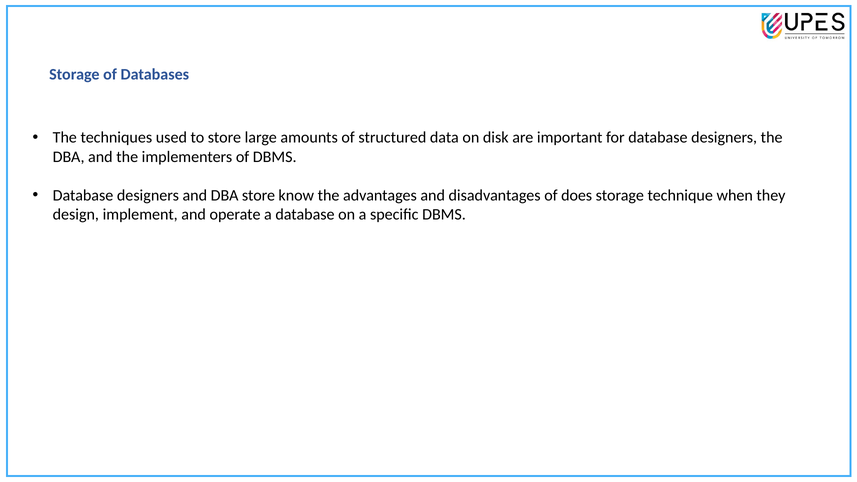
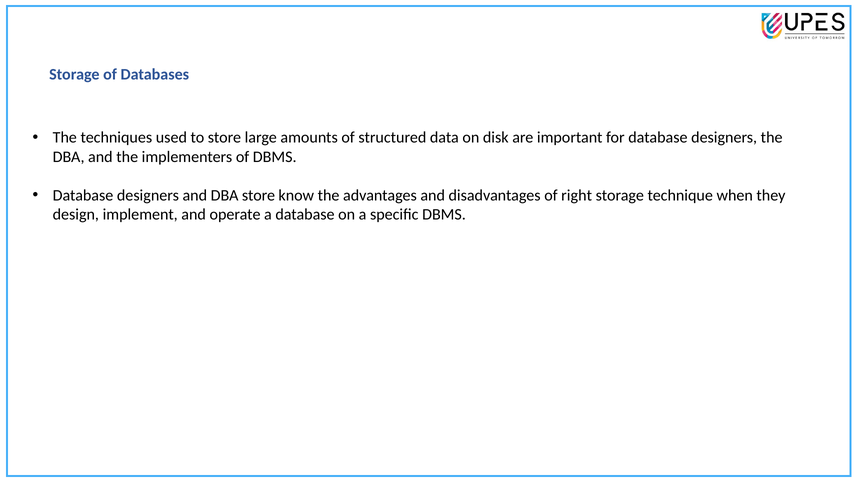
does: does -> right
